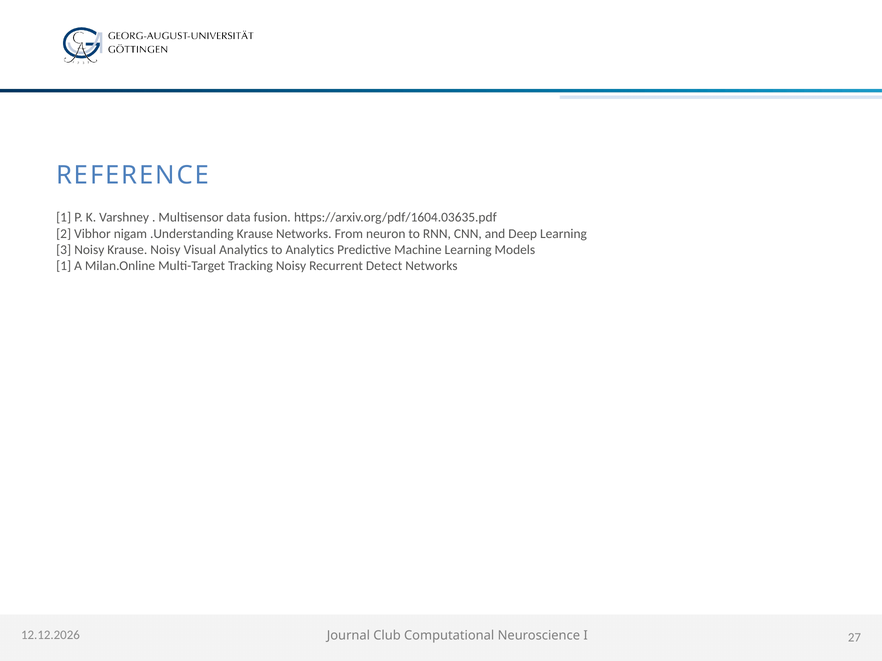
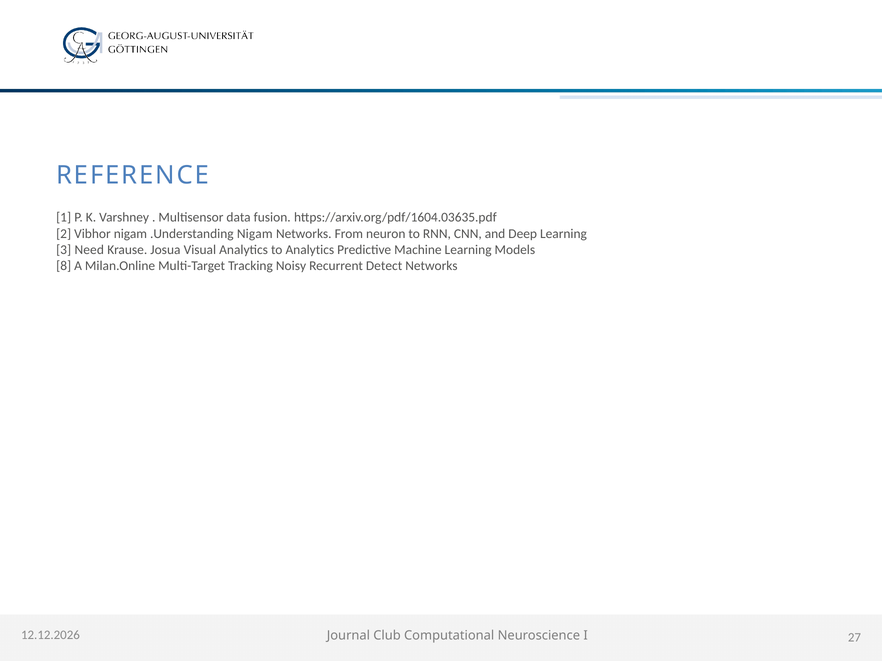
.Understanding Krause: Krause -> Nigam
3 Noisy: Noisy -> Need
Krause Noisy: Noisy -> Josua
1 at (64, 266): 1 -> 8
